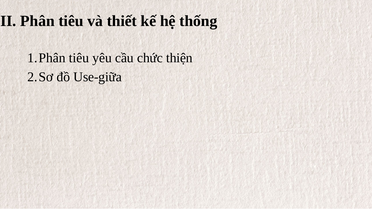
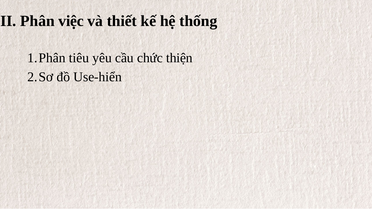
Phân tiêu: tiêu -> việc
Use-giữa: Use-giữa -> Use-hiển
